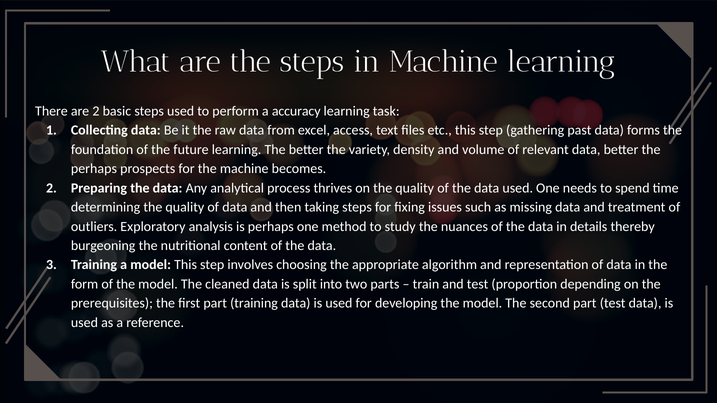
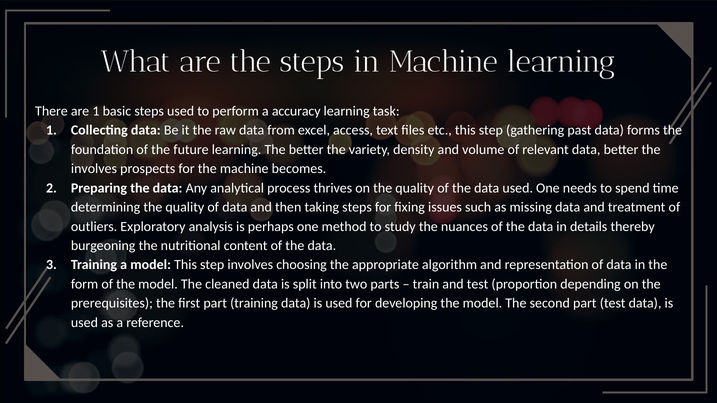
are 2: 2 -> 1
perhaps at (94, 169): perhaps -> involves
